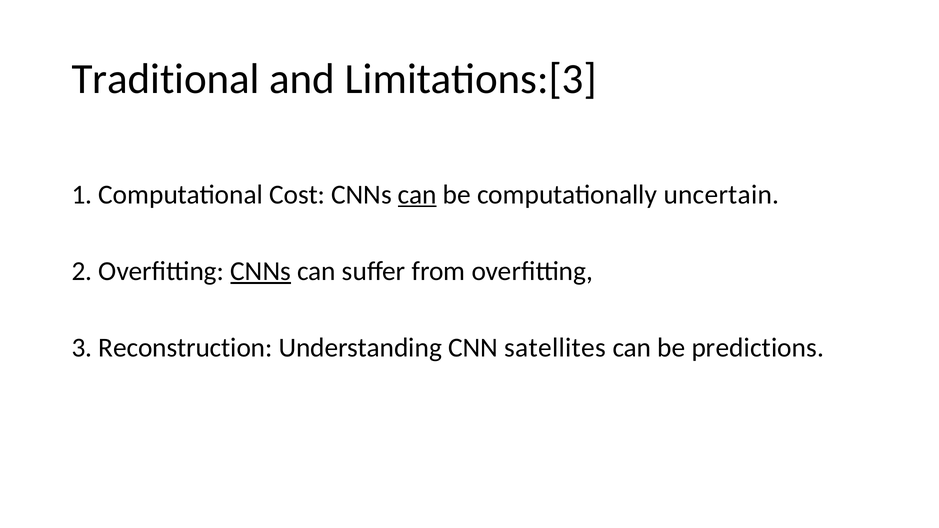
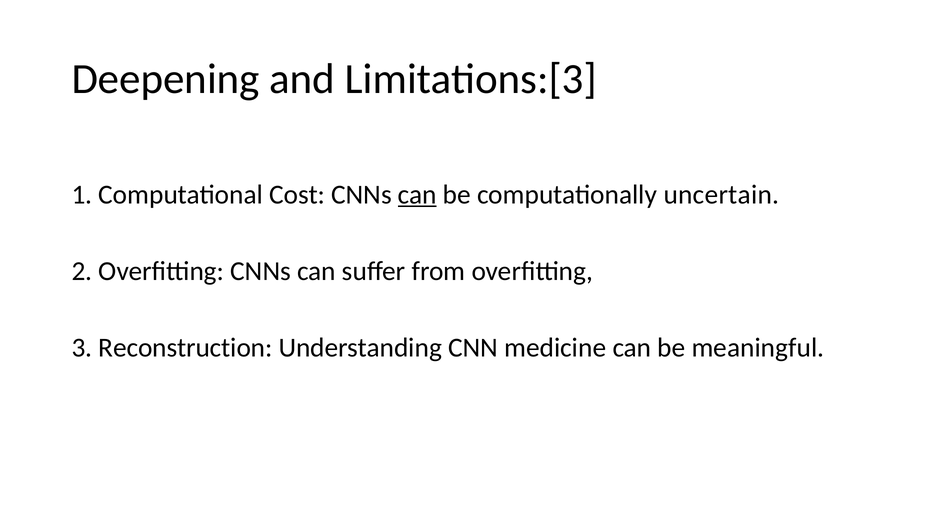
Traditional: Traditional -> Deepening
CNNs at (261, 271) underline: present -> none
satellites: satellites -> medicine
predictions: predictions -> meaningful
